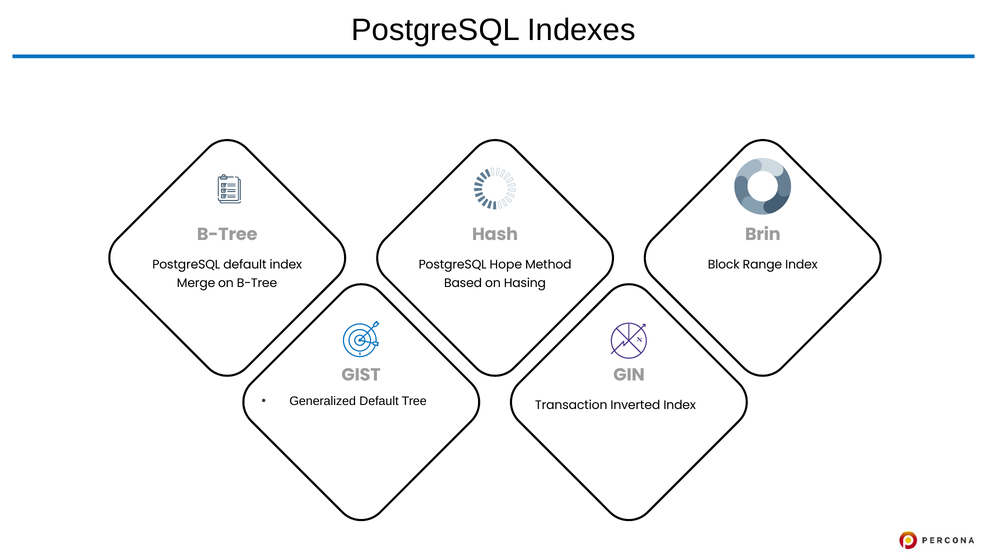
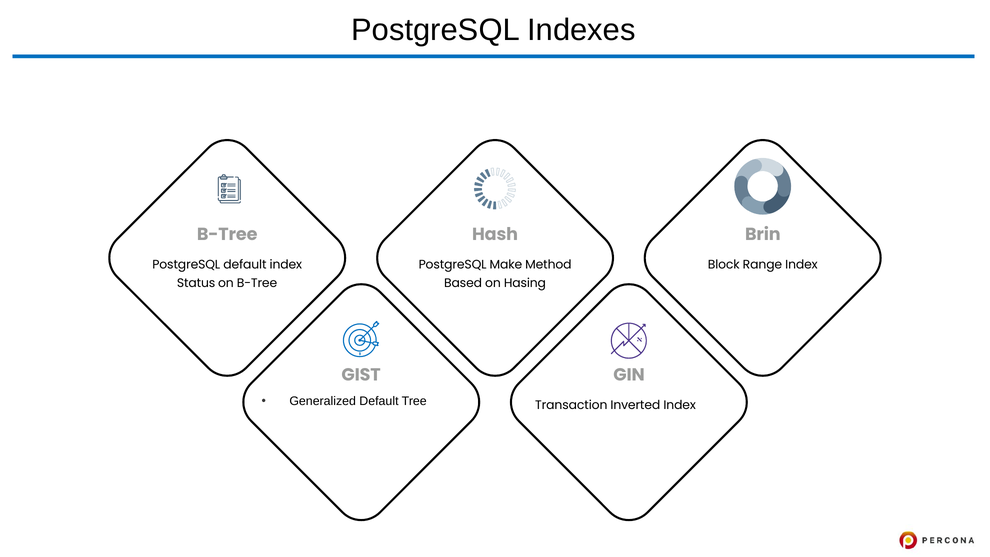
Hope: Hope -> Make
Merge: Merge -> Status
